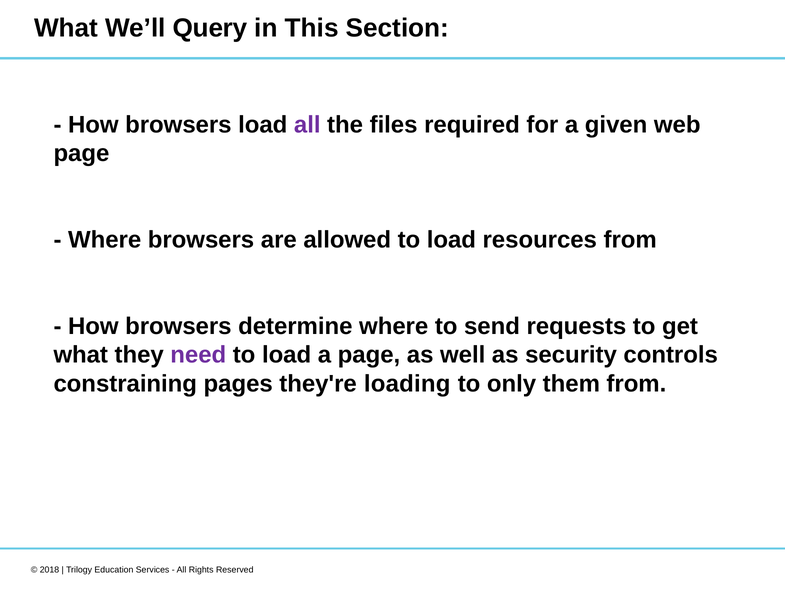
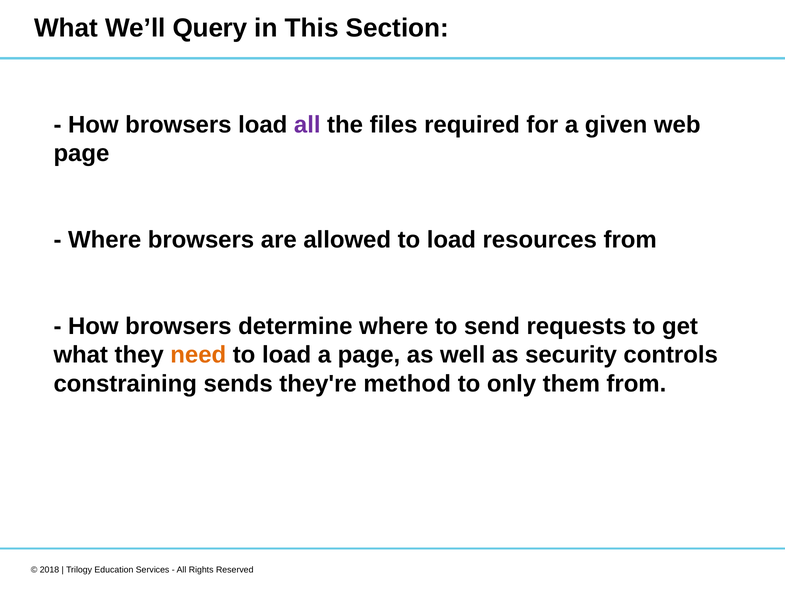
need colour: purple -> orange
pages: pages -> sends
loading: loading -> method
